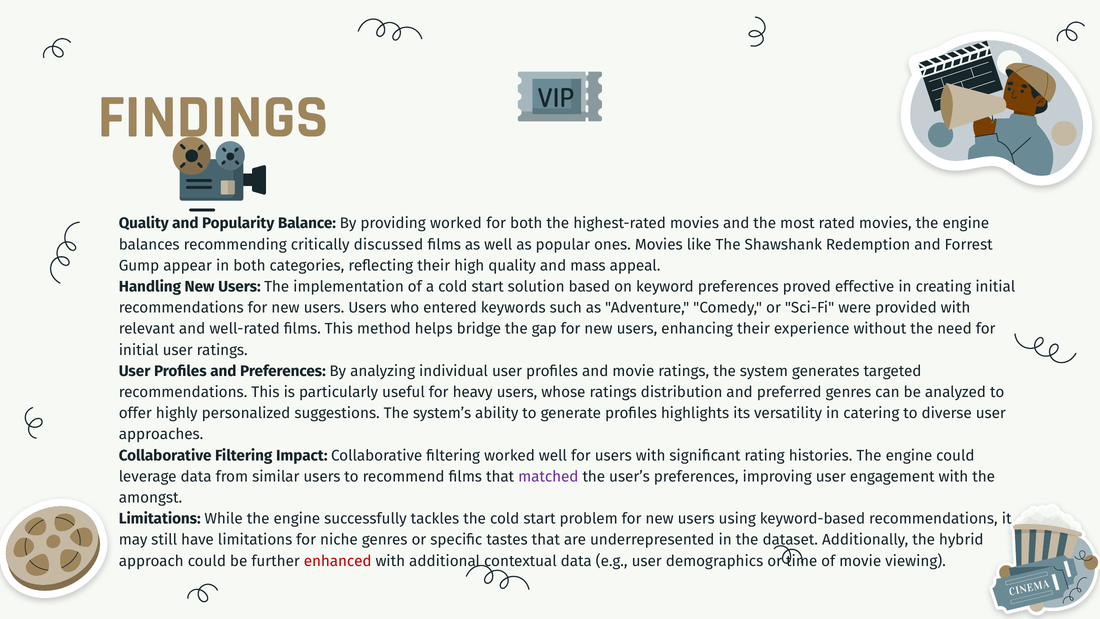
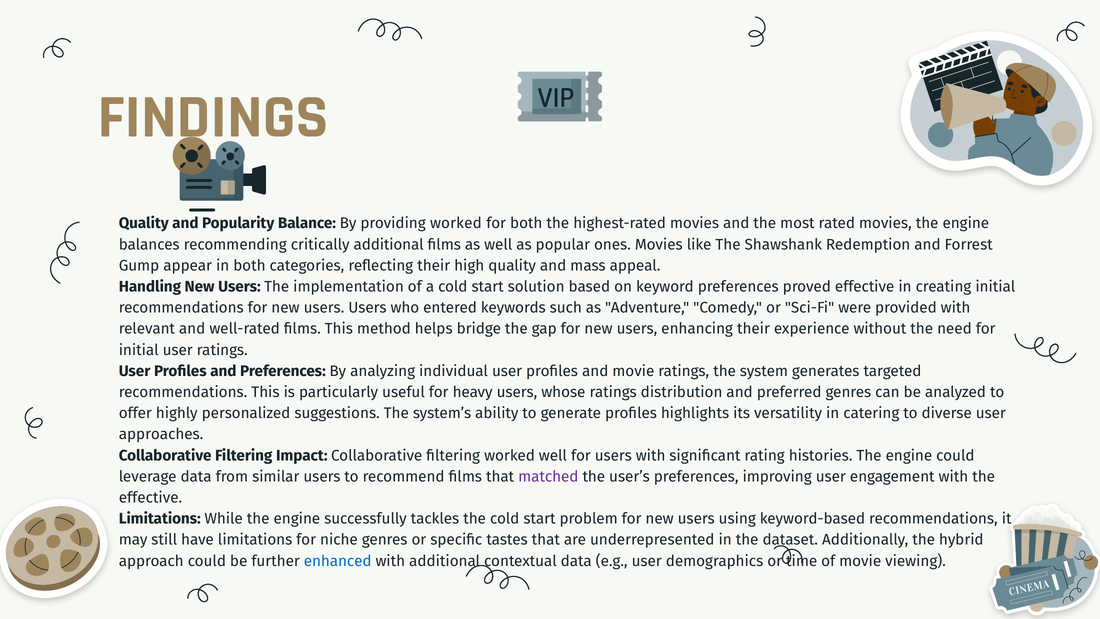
critically discussed: discussed -> additional
amongst at (151, 497): amongst -> effective
enhanced colour: red -> blue
